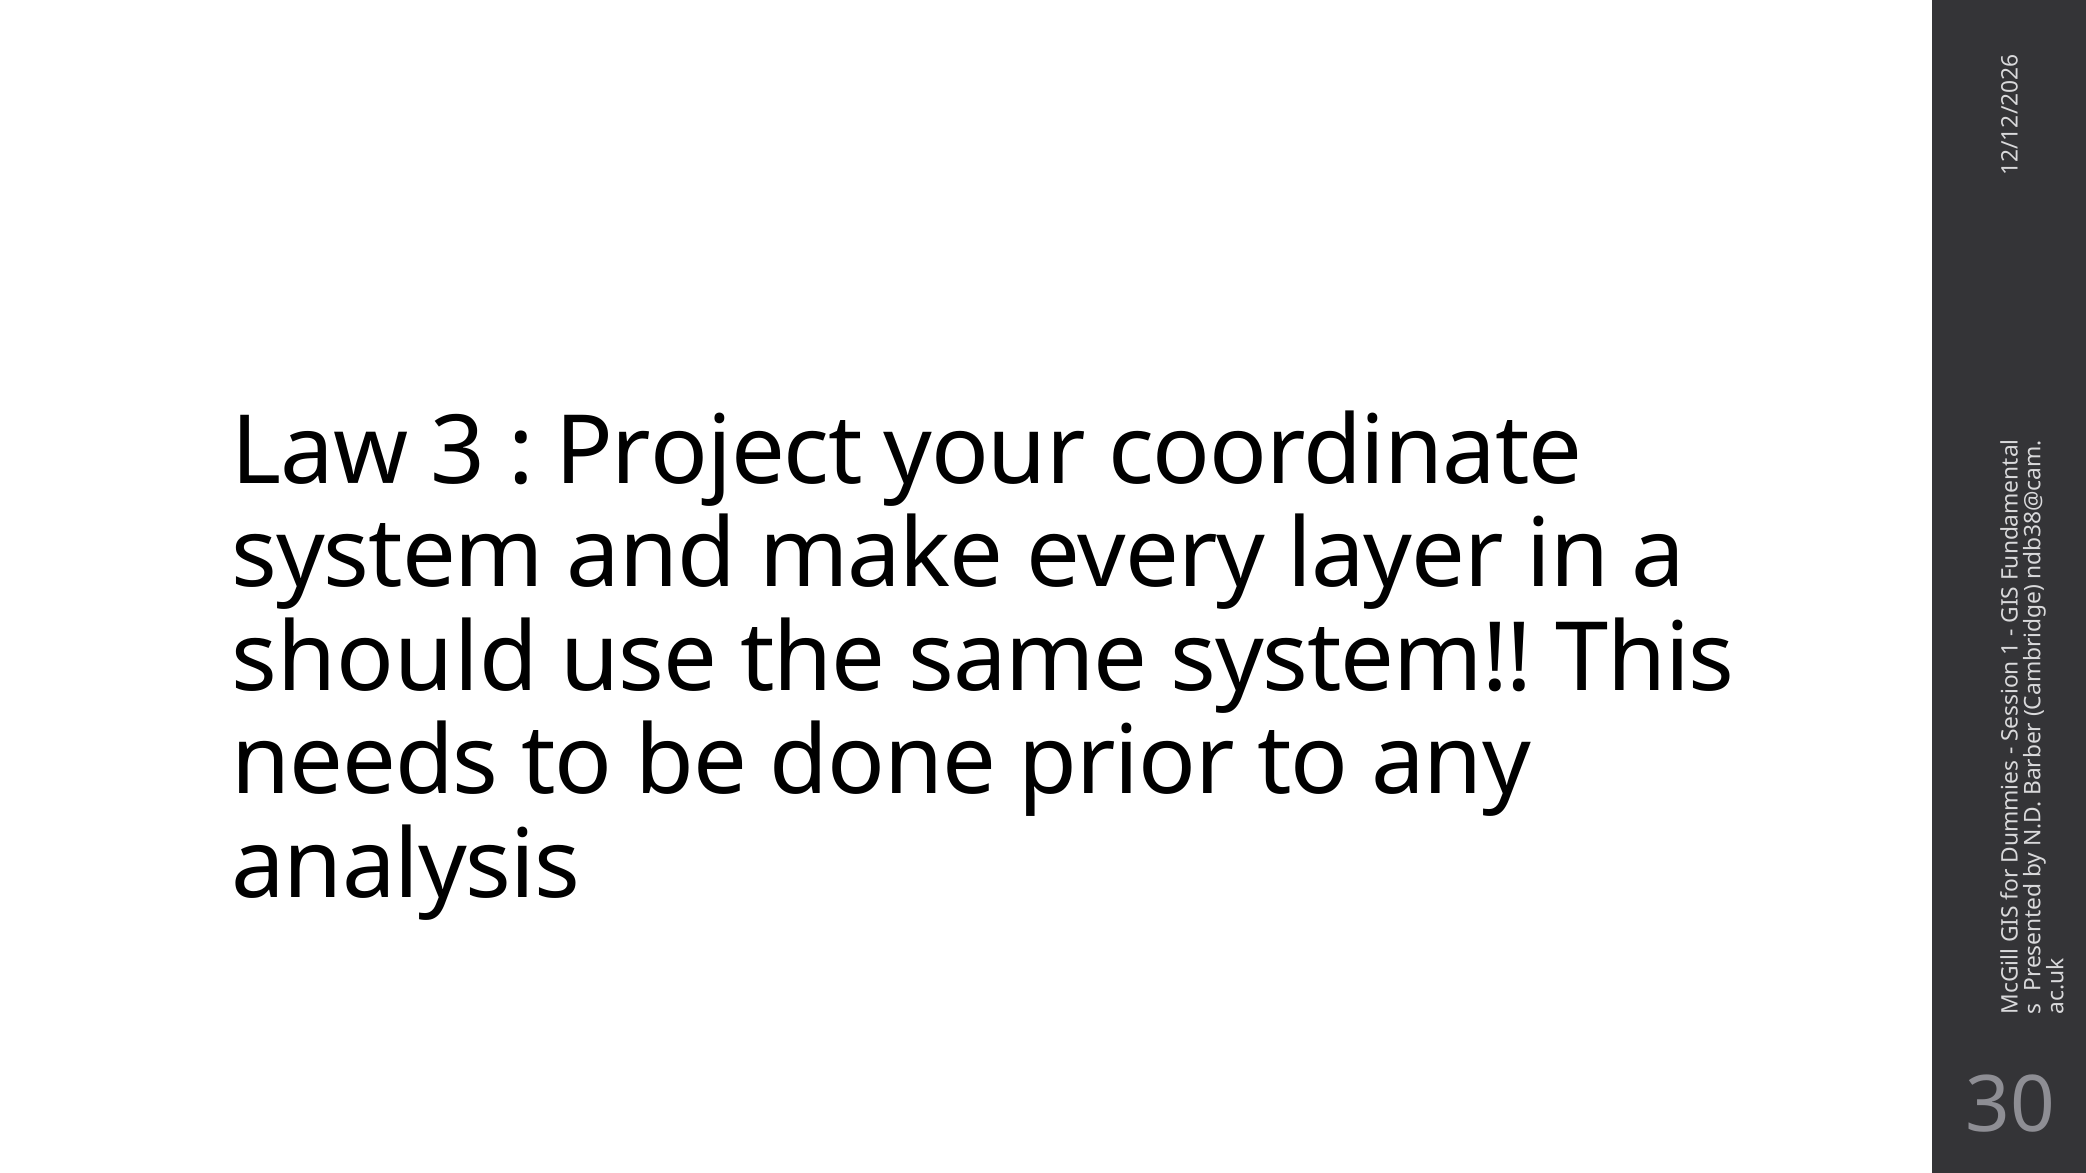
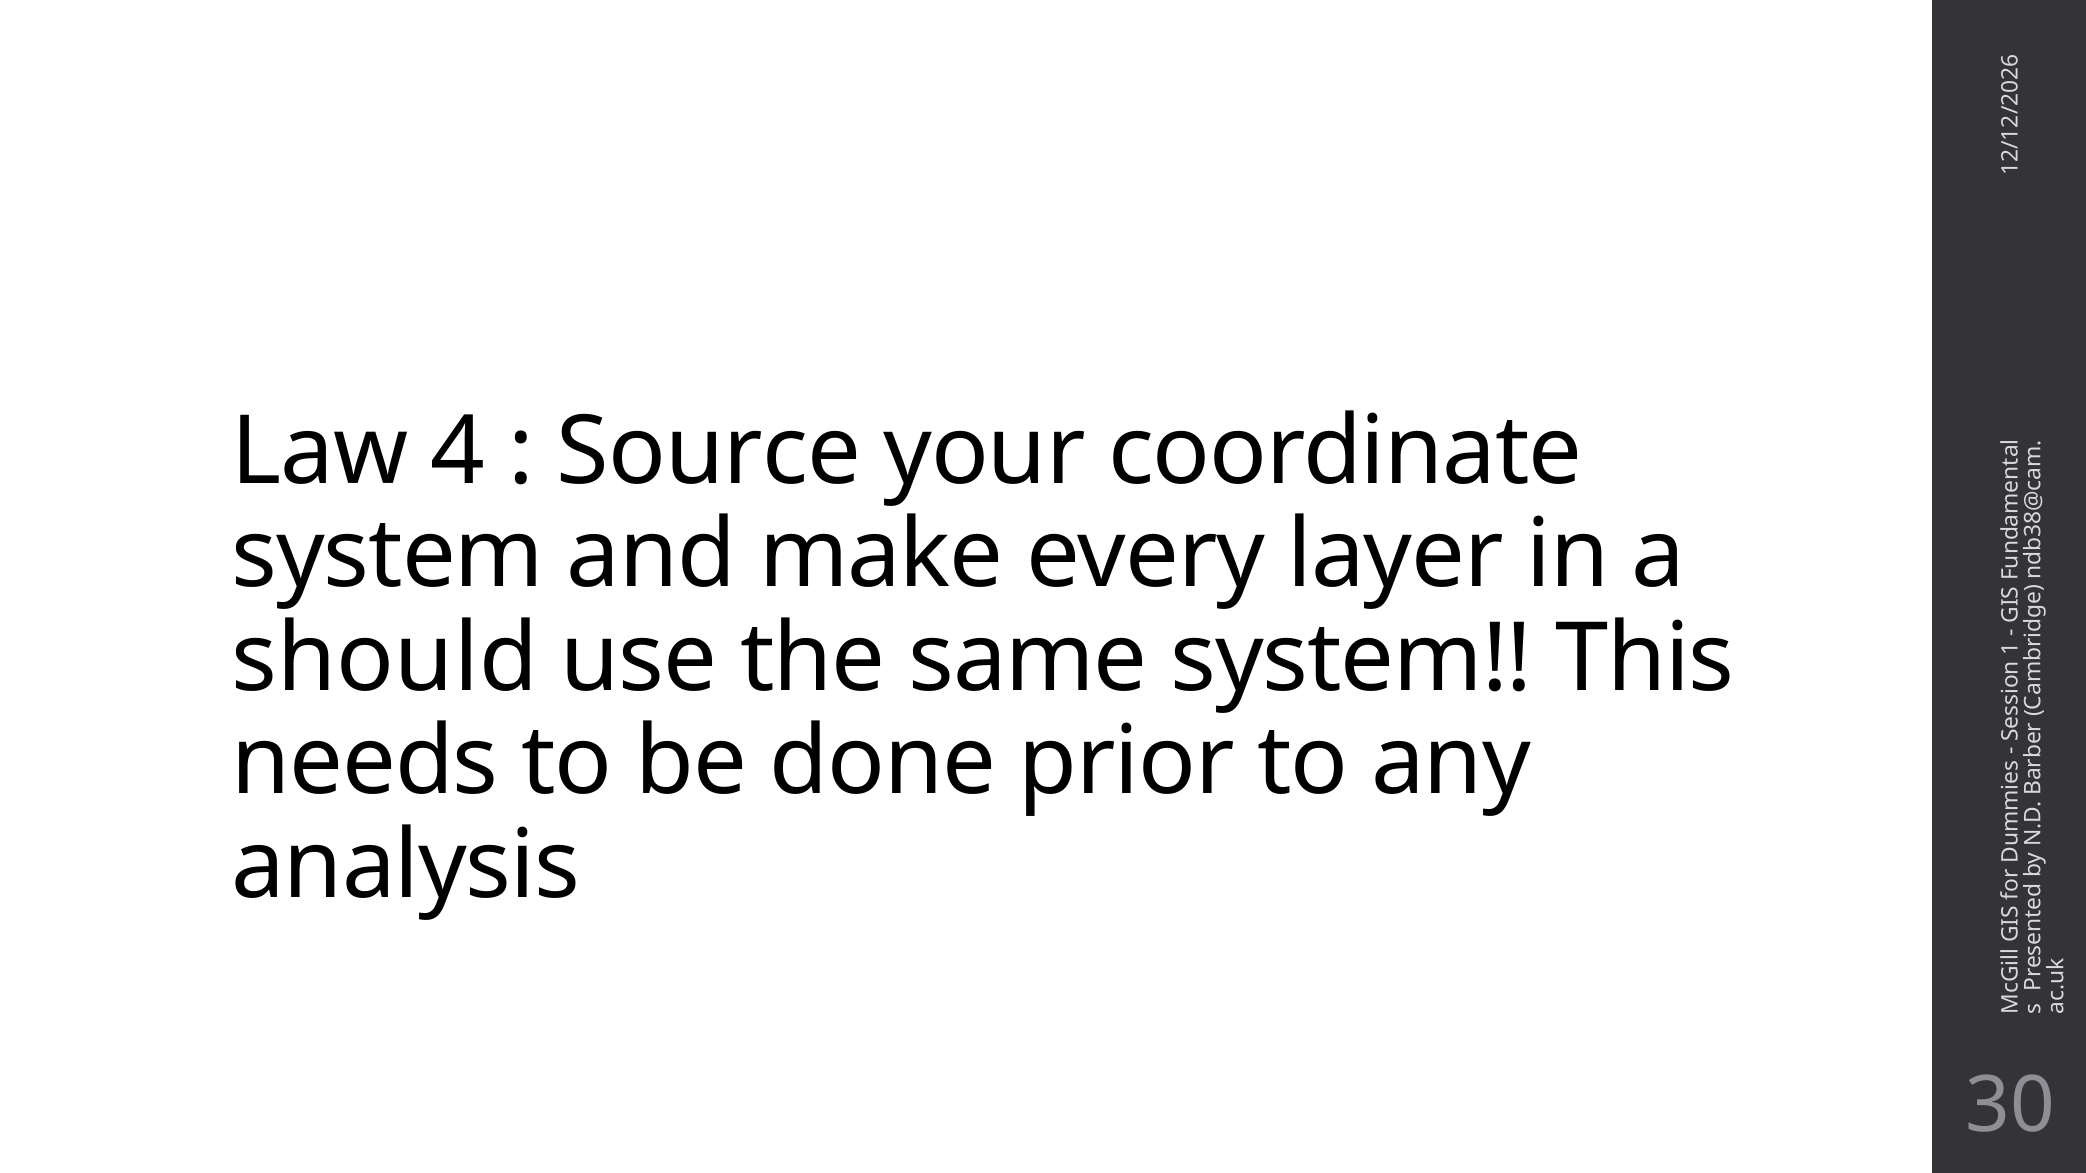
Law 3: 3 -> 4
Project: Project -> Source
